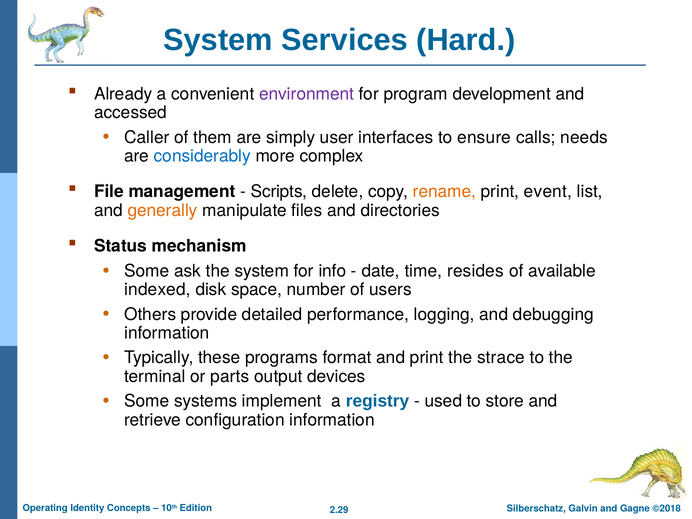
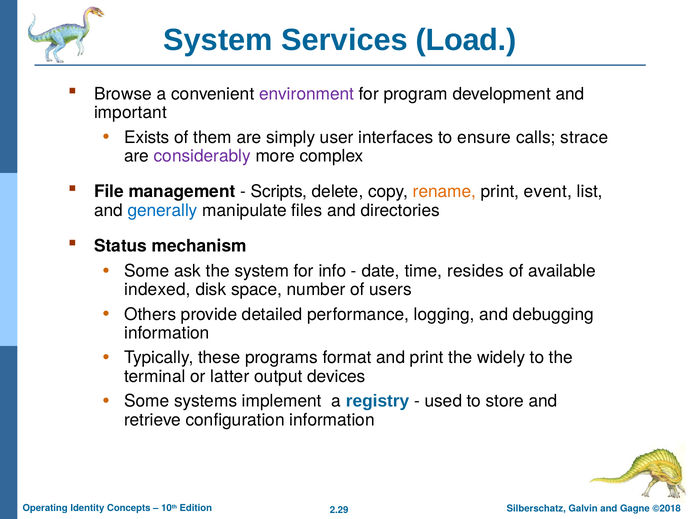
Hard: Hard -> Load
Already: Already -> Browse
accessed: accessed -> important
Caller: Caller -> Exists
needs: needs -> strace
considerably colour: blue -> purple
generally colour: orange -> blue
strace: strace -> widely
parts: parts -> latter
